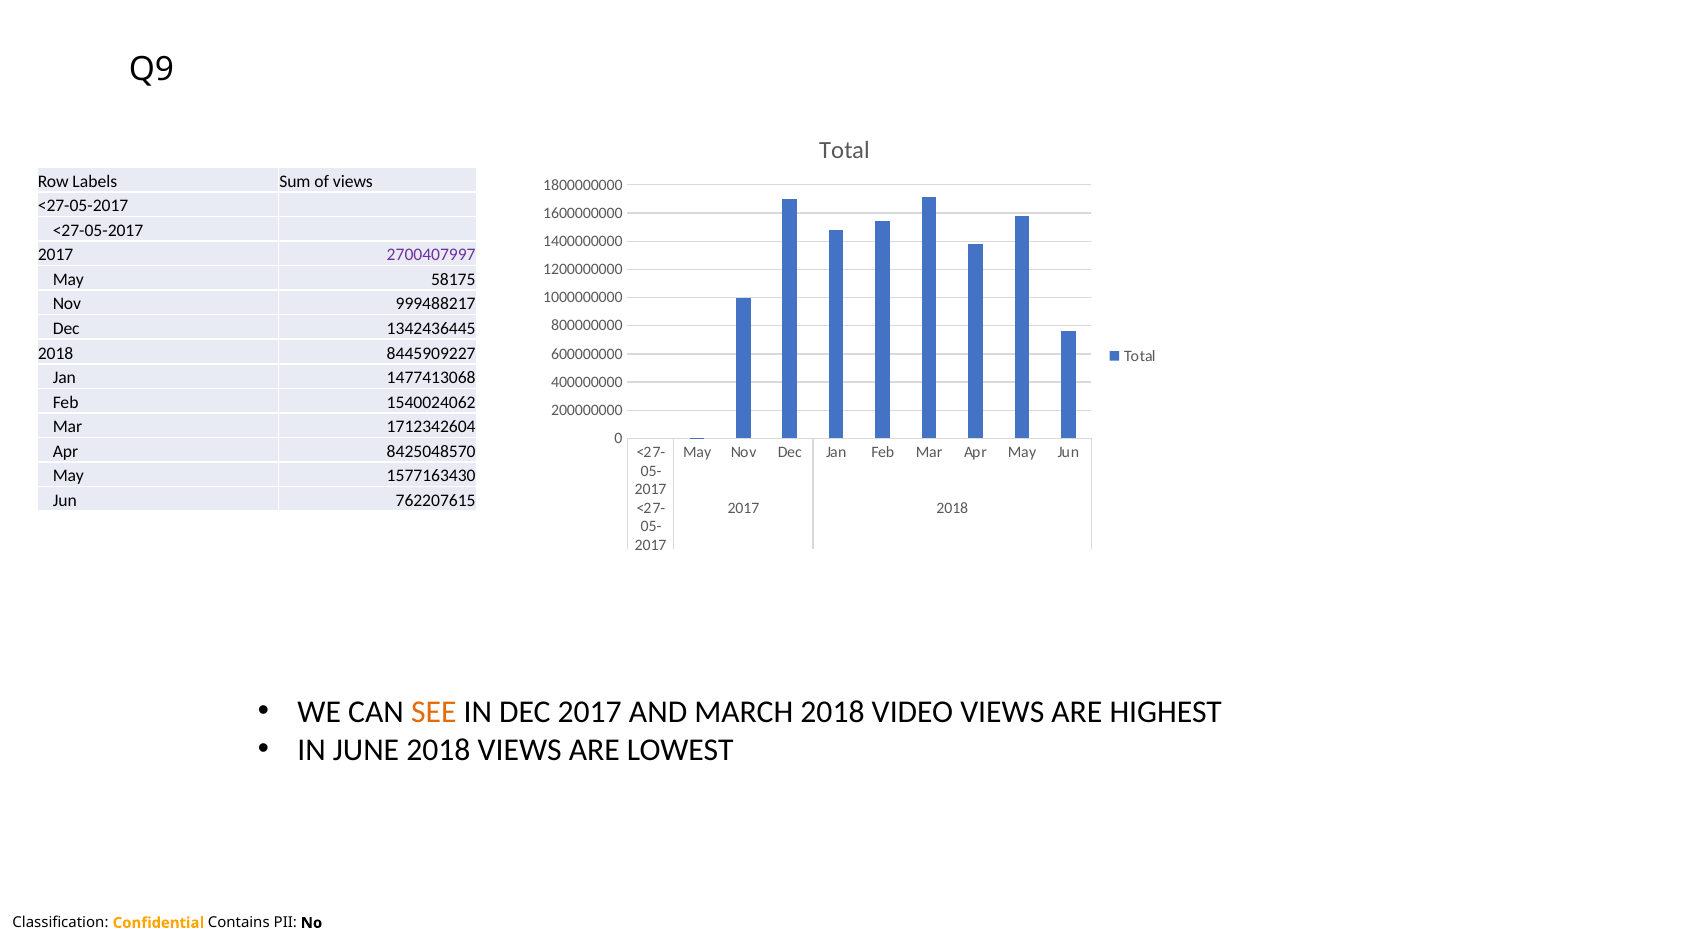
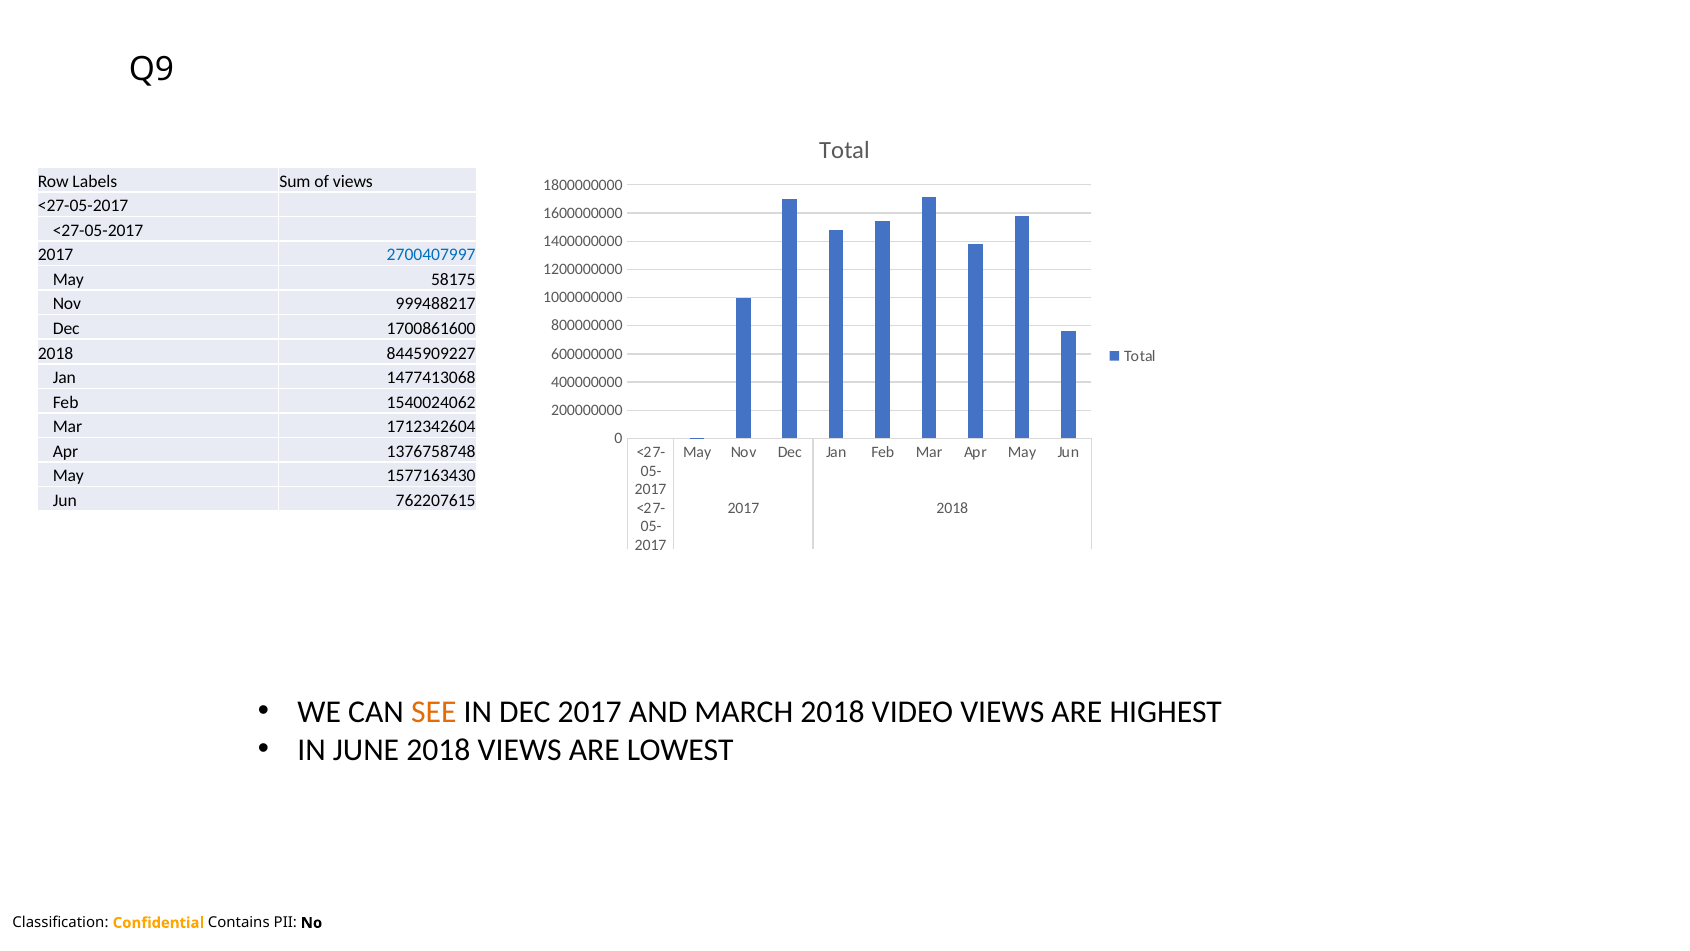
2700407997 colour: purple -> blue
1342436445: 1342436445 -> 1700861600
8425048570: 8425048570 -> 1376758748
